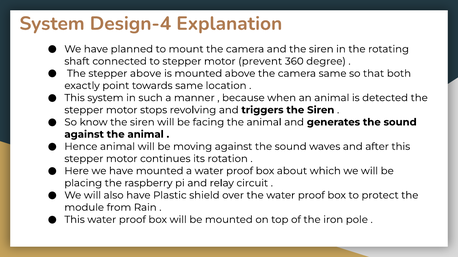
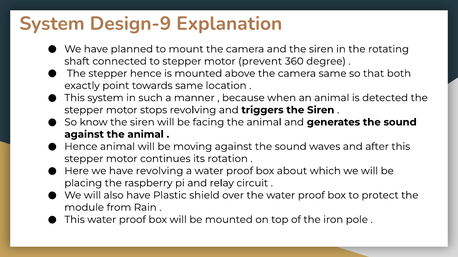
Design-4: Design-4 -> Design-9
stepper above: above -> hence
have mounted: mounted -> revolving
